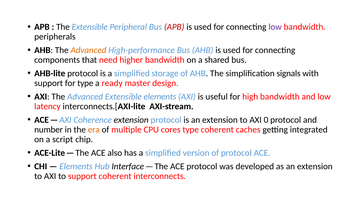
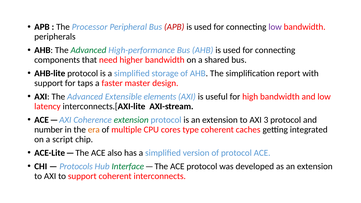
The Extensible: Extensible -> Processor
Advanced at (88, 50) colour: orange -> green
signals: signals -> report
for type: type -> taps
ready: ready -> faster
extension at (131, 120) colour: black -> green
0: 0 -> 3
Elements at (76, 166): Elements -> Protocols
Interface colour: black -> green
